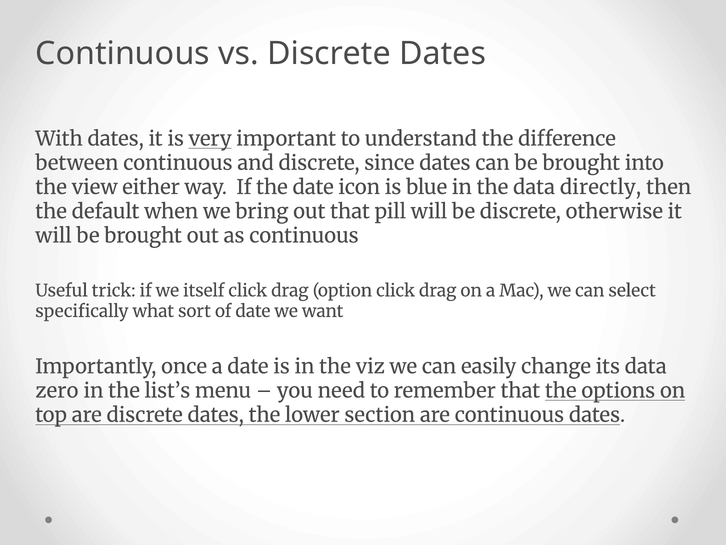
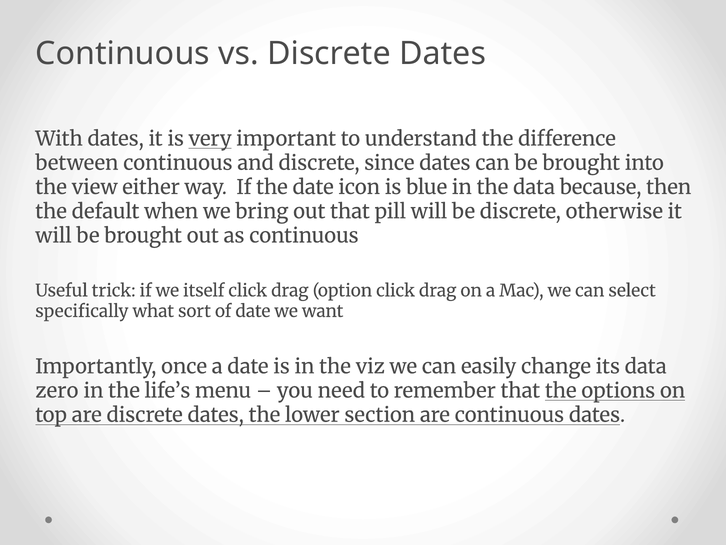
directly: directly -> because
list’s: list’s -> life’s
